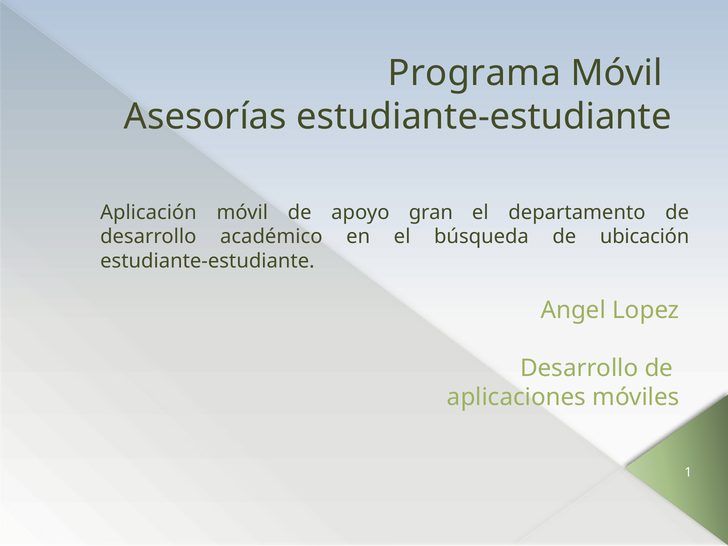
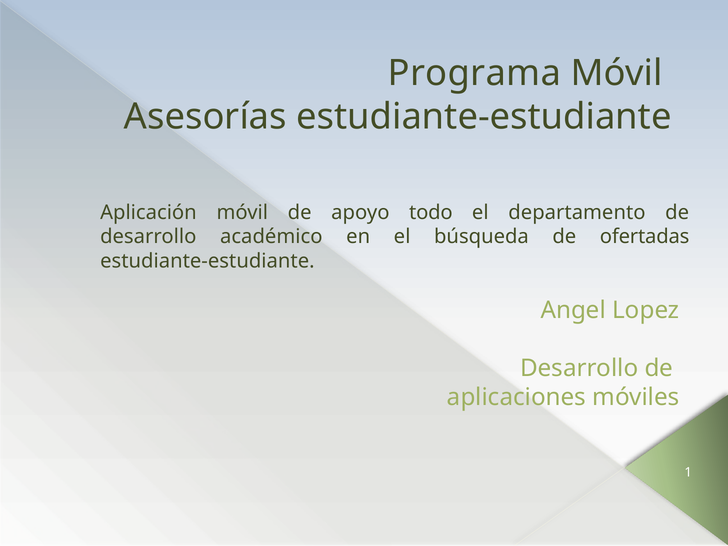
gran: gran -> todo
ubicación: ubicación -> ofertadas
